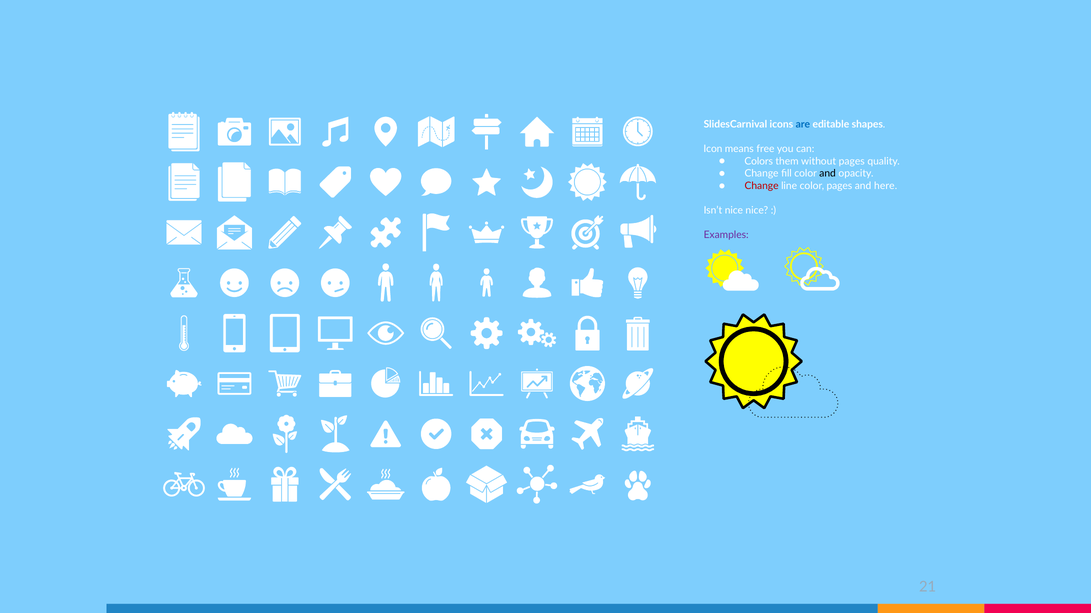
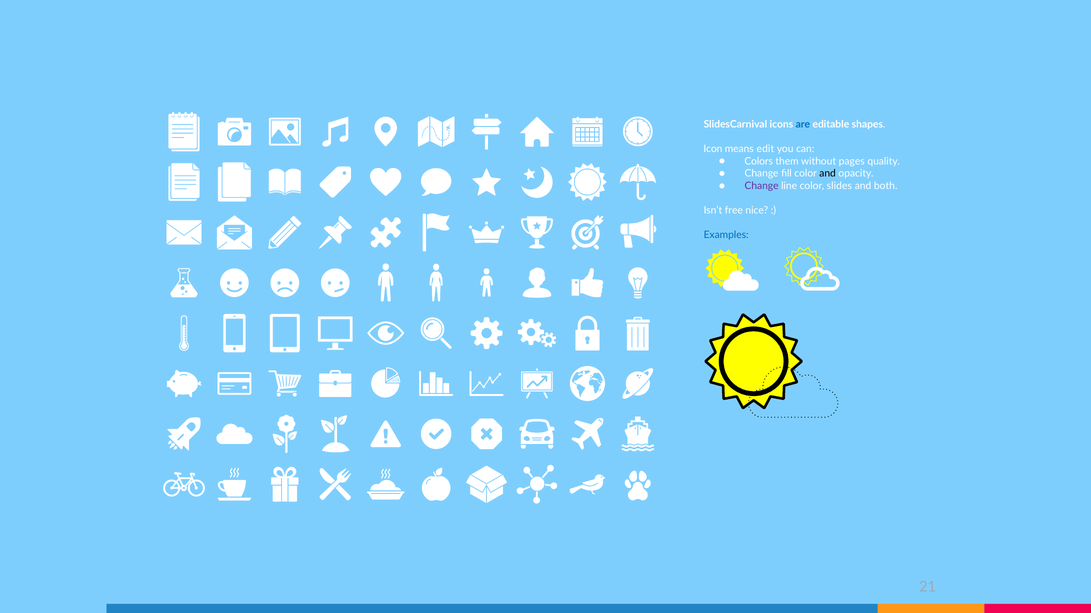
free: free -> edit
Change at (762, 186) colour: red -> purple
color pages: pages -> slides
here: here -> both
Isn’t nice: nice -> free
Examples colour: purple -> blue
